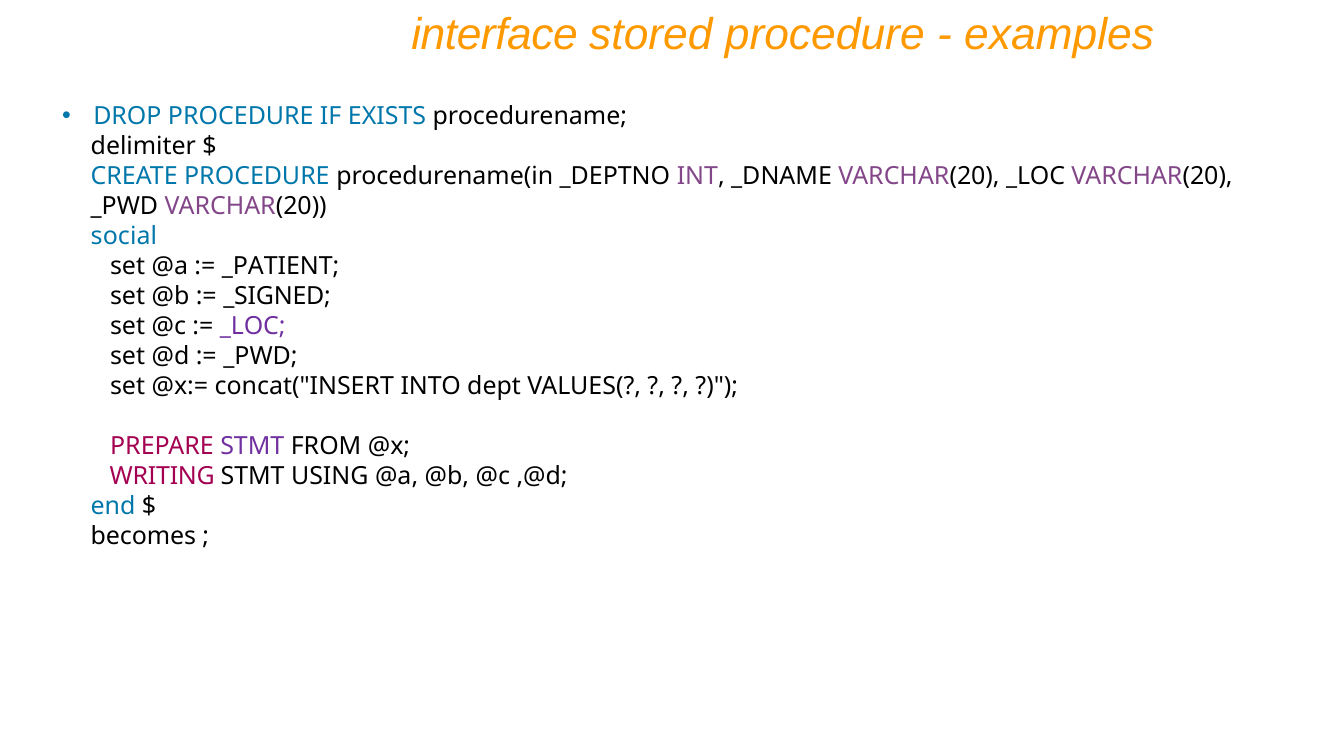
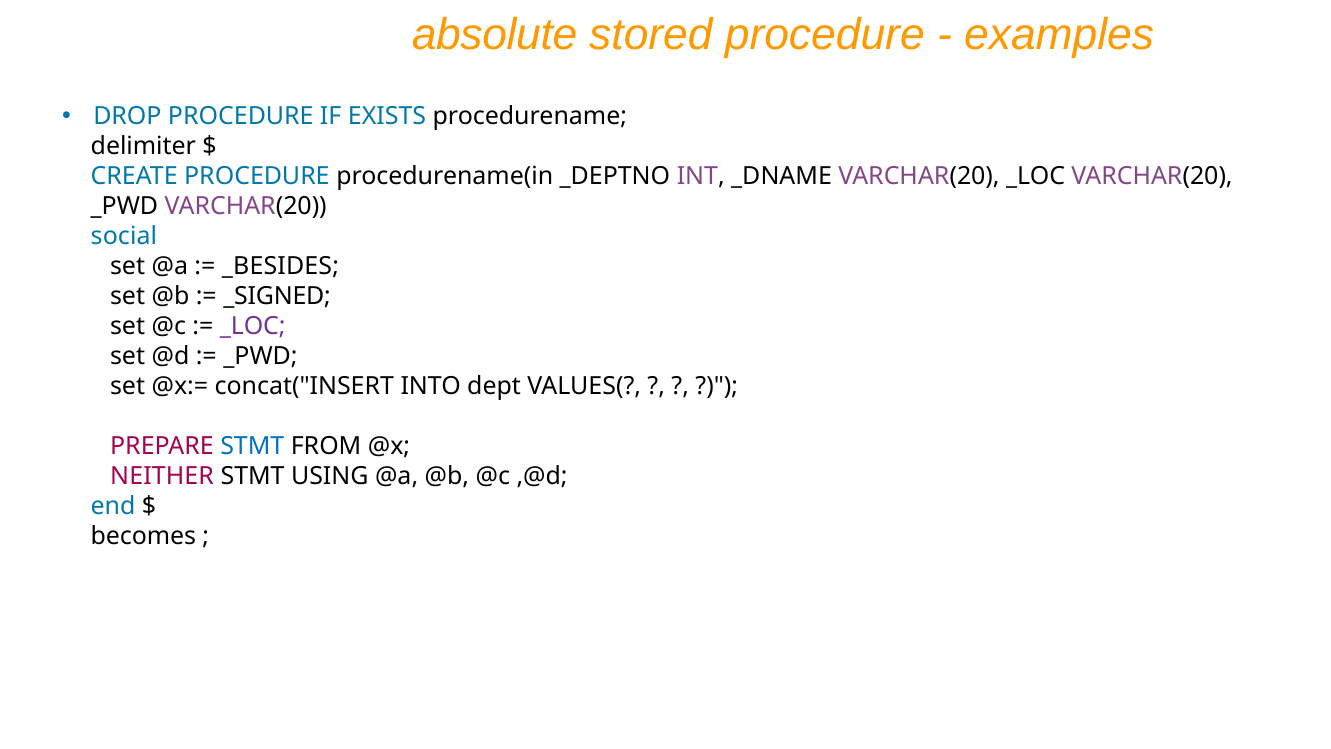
interface: interface -> absolute
_PATIENT: _PATIENT -> _BESIDES
STMT at (252, 446) colour: purple -> blue
WRITING: WRITING -> NEITHER
